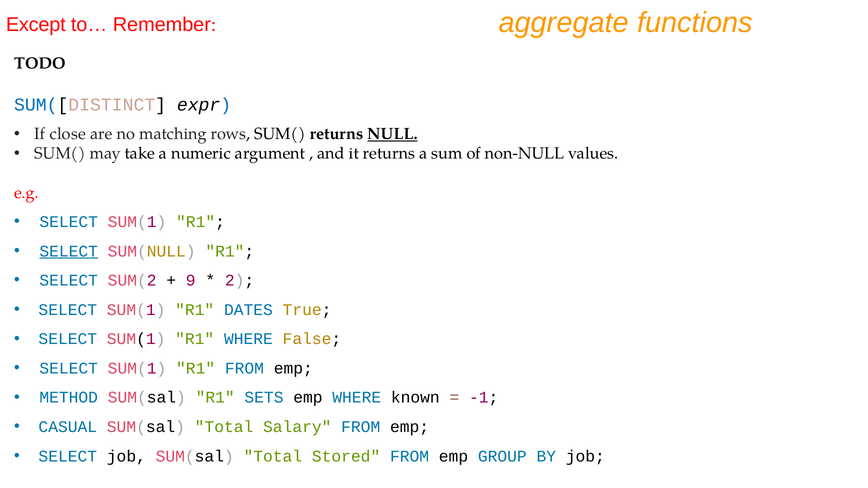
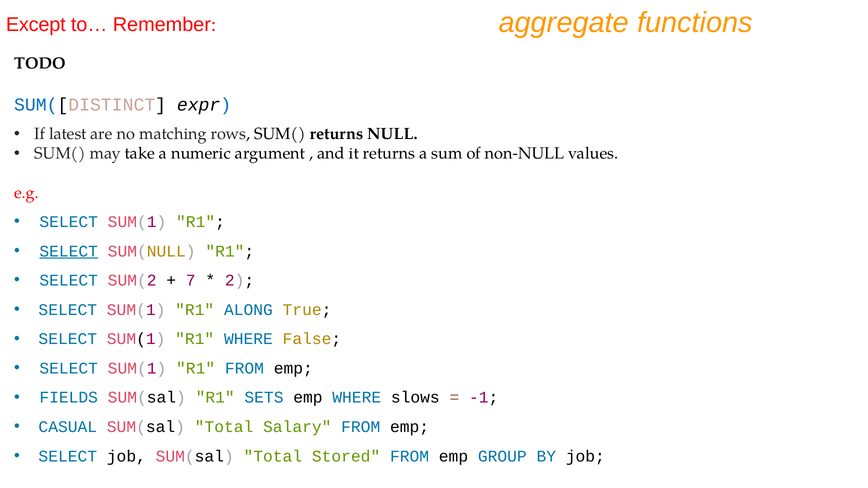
close: close -> latest
NULL underline: present -> none
9: 9 -> 7
DATES: DATES -> ALONG
METHOD: METHOD -> FIELDS
known: known -> slows
